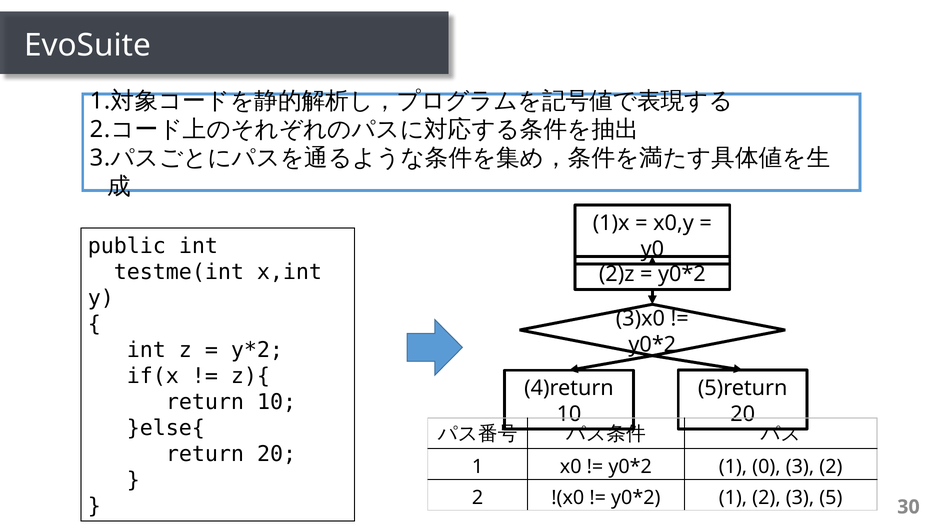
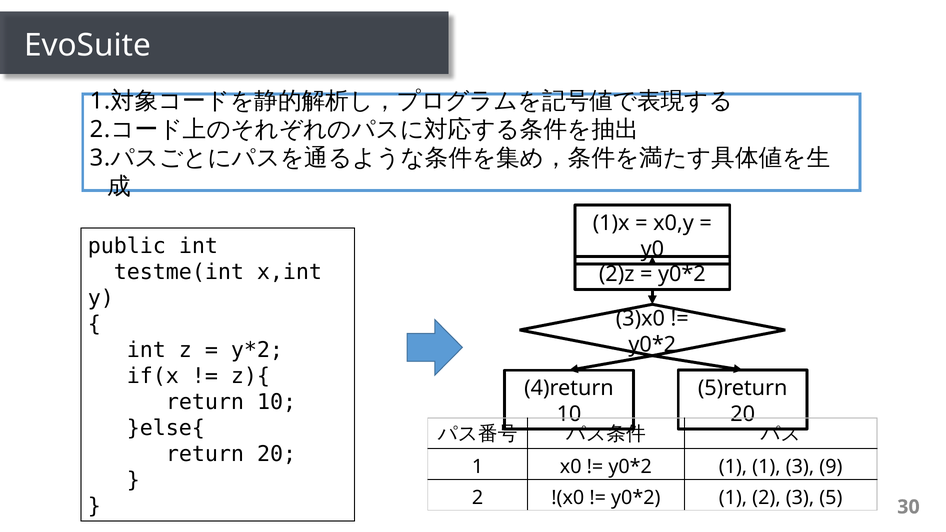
1 0: 0 -> 1
3 2: 2 -> 9
